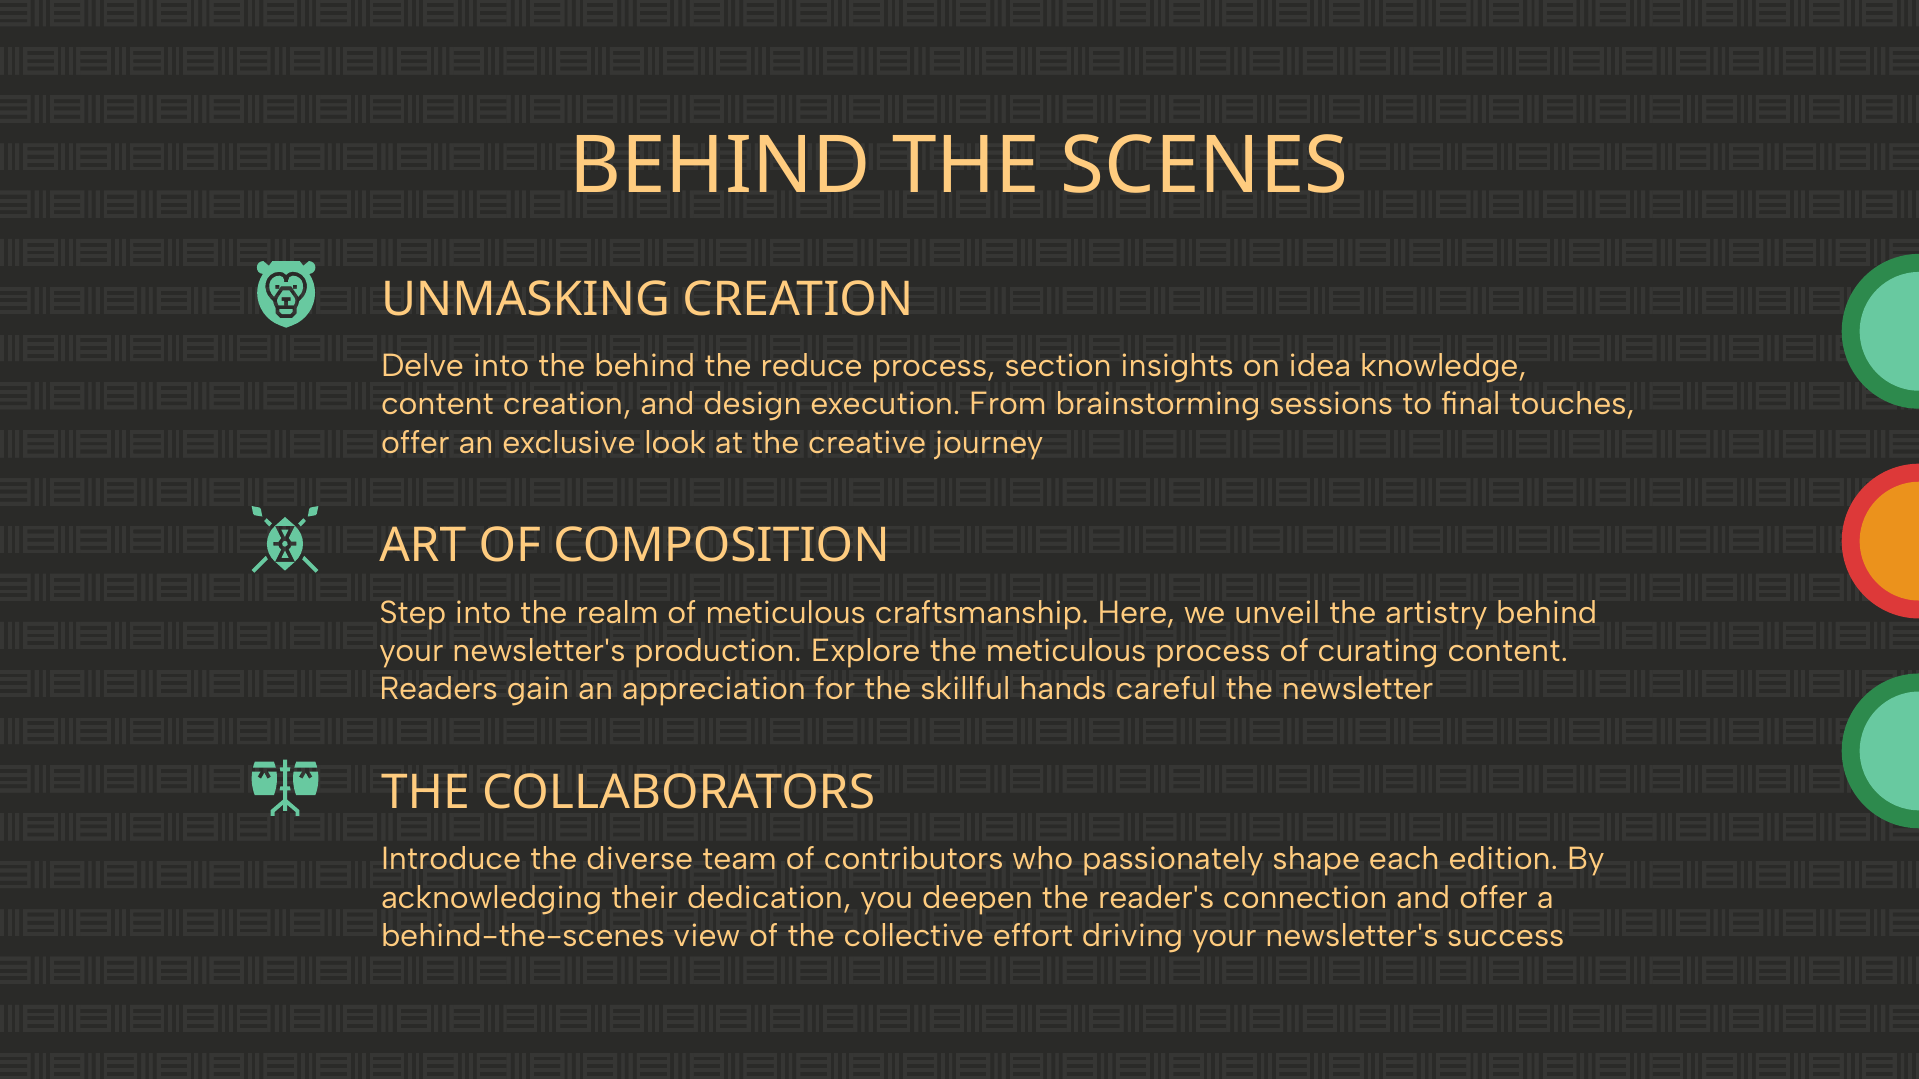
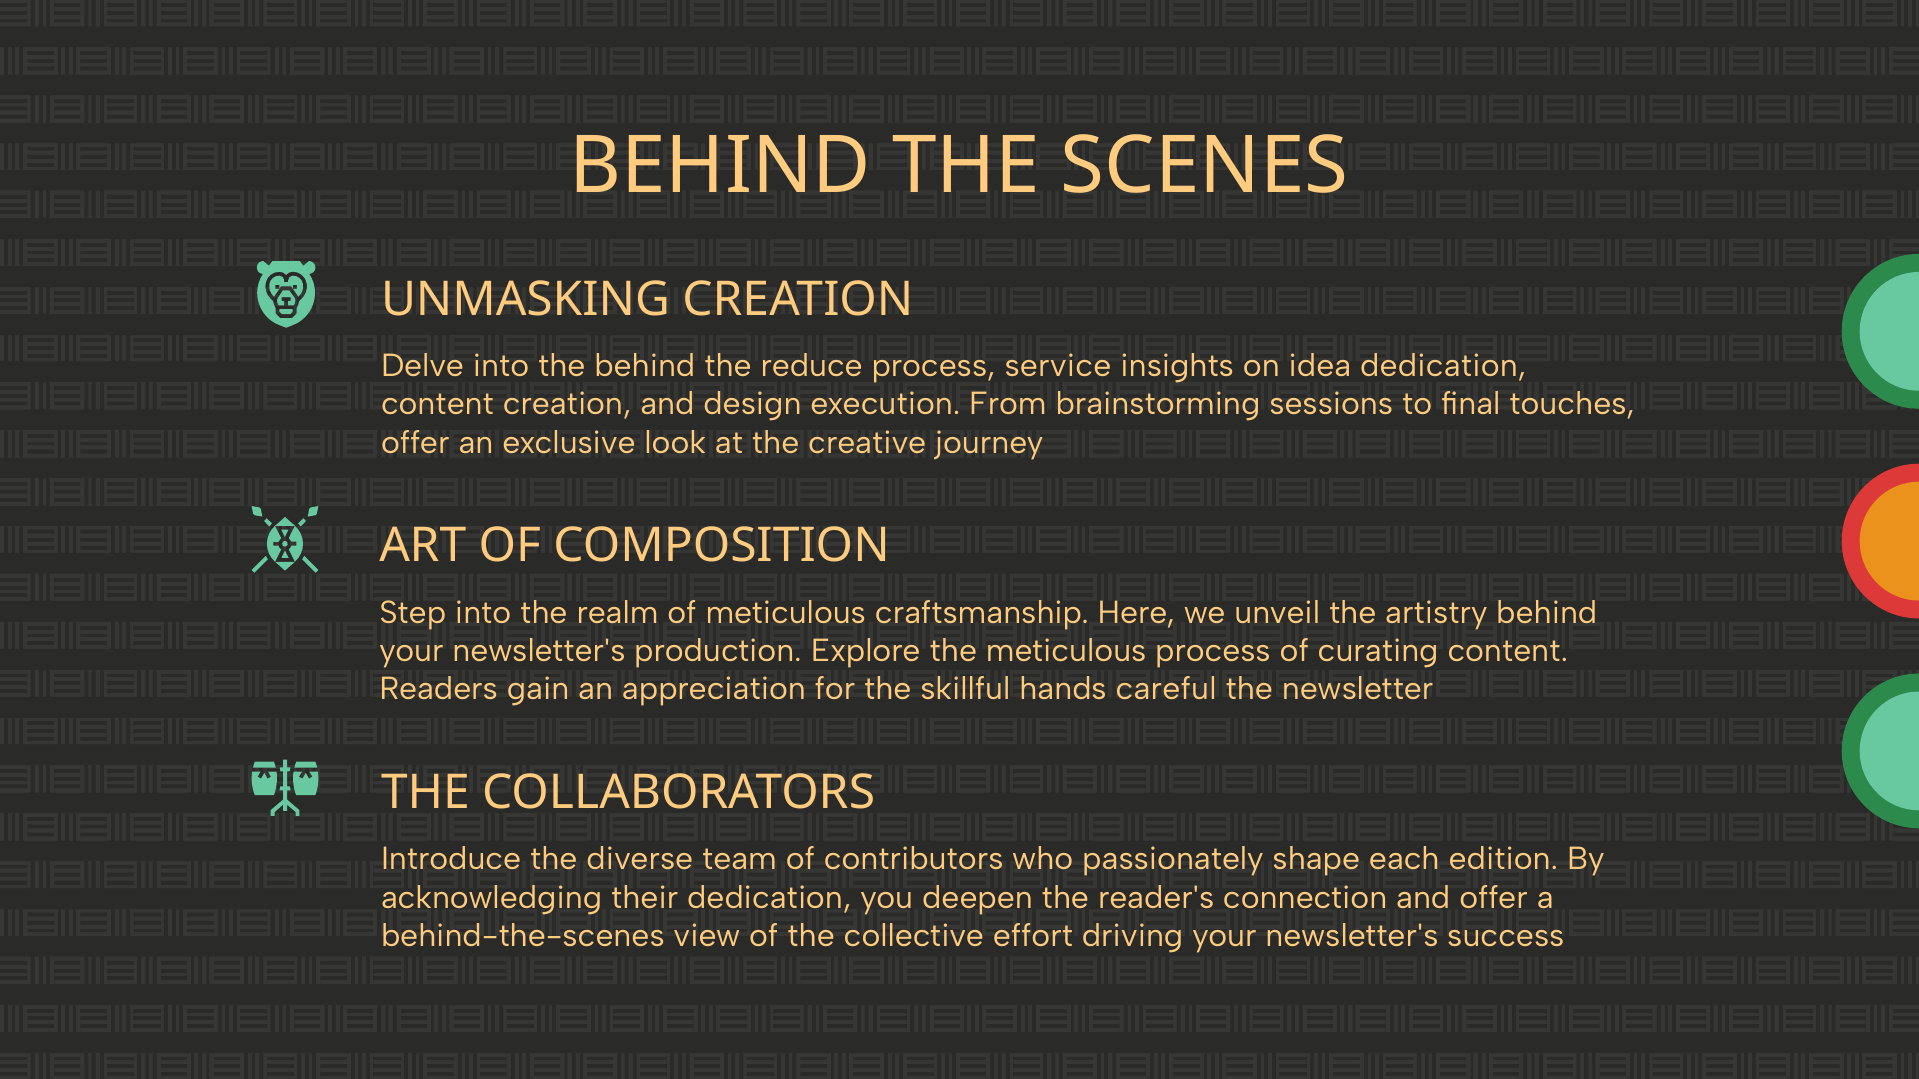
section: section -> service
idea knowledge: knowledge -> dedication
